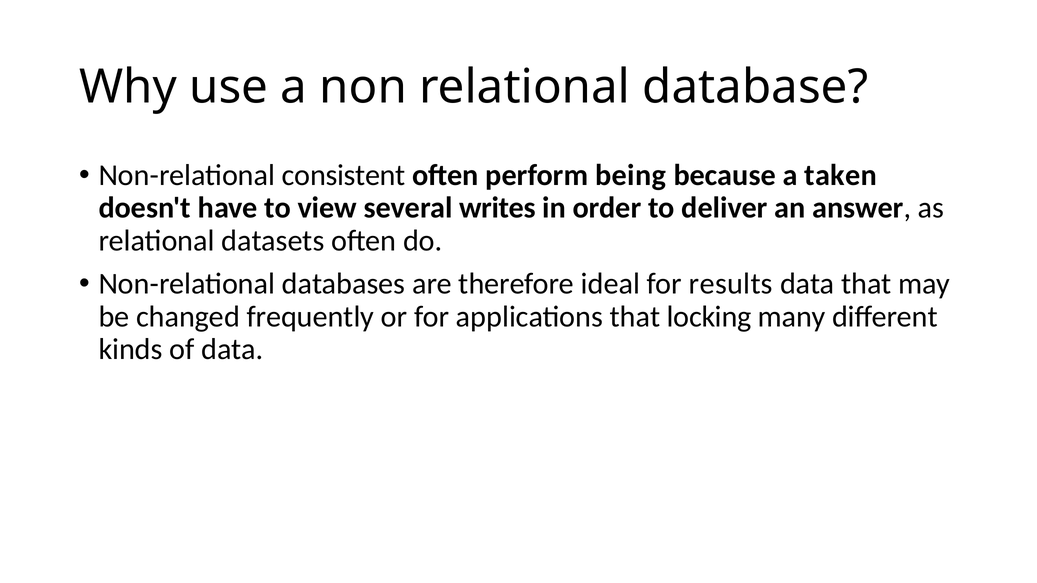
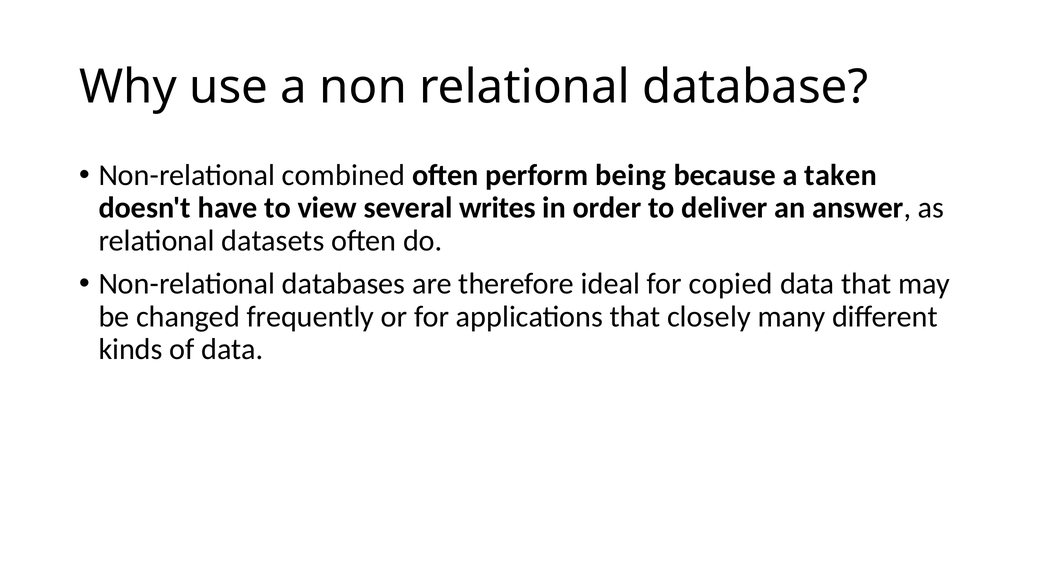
consistent: consistent -> combined
results: results -> copied
locking: locking -> closely
